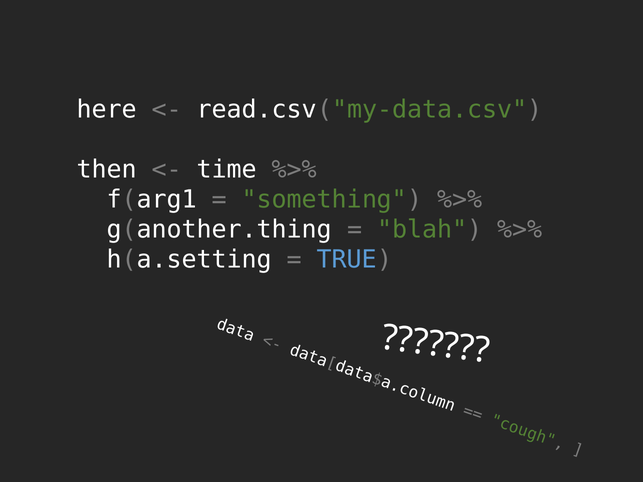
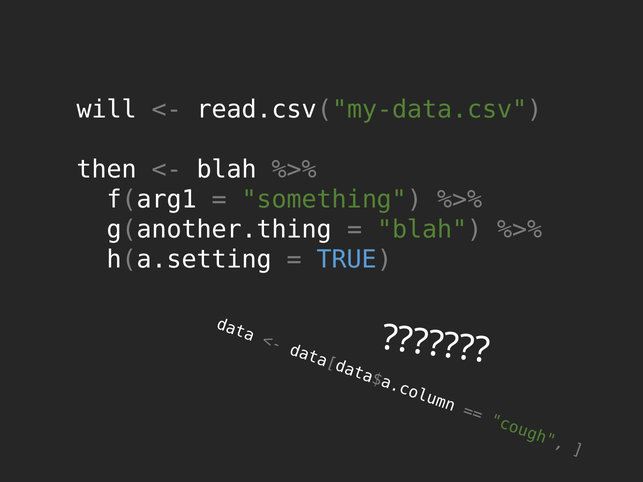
here: here -> will
time at (227, 170): time -> blah
